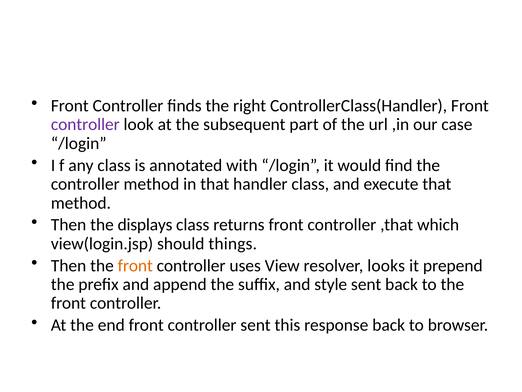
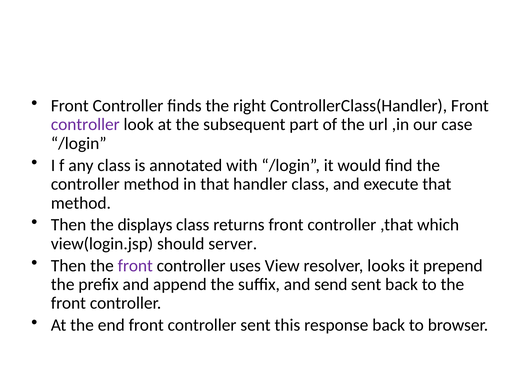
things: things -> server
front at (135, 265) colour: orange -> purple
style: style -> send
